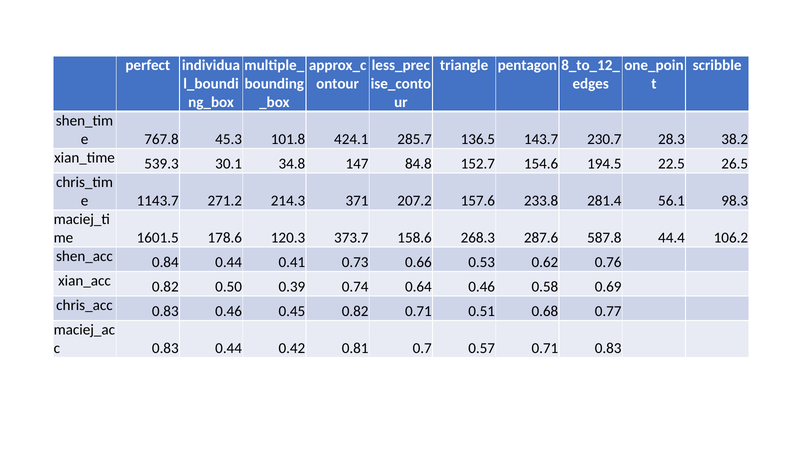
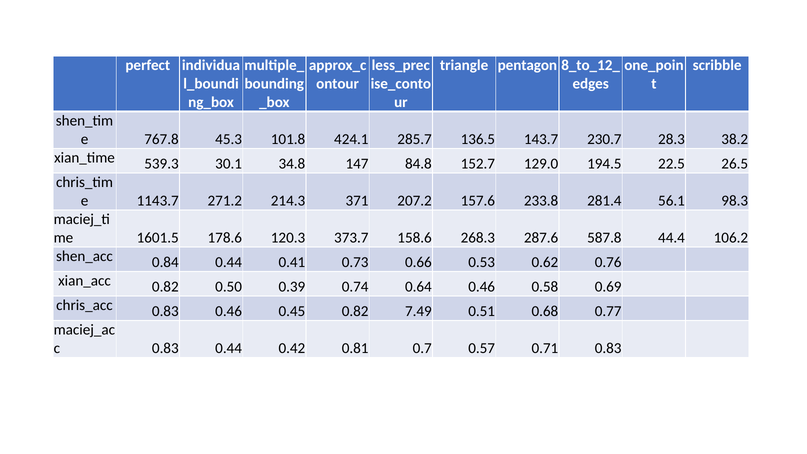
154.6: 154.6 -> 129.0
0.82 0.71: 0.71 -> 7.49
